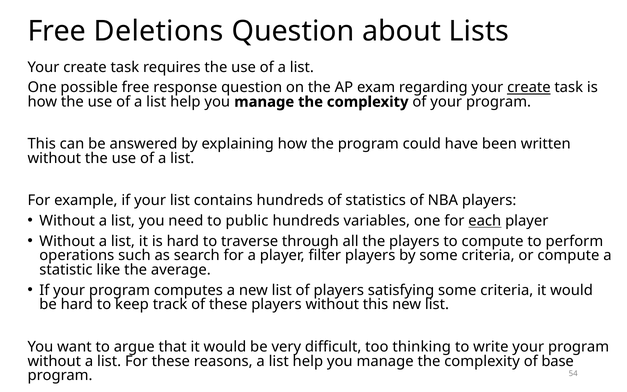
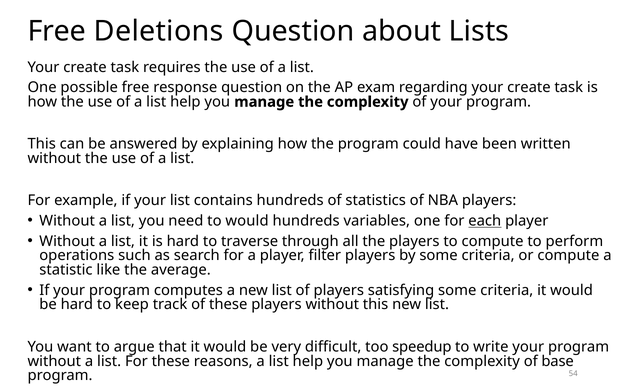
create at (529, 87) underline: present -> none
to public: public -> would
thinking: thinking -> speedup
